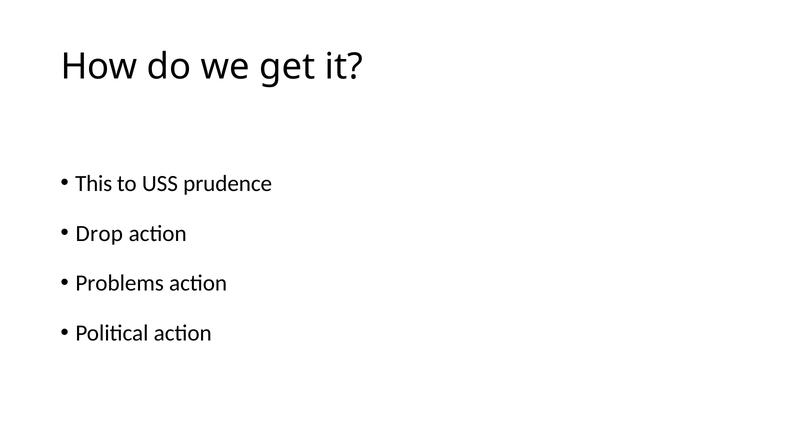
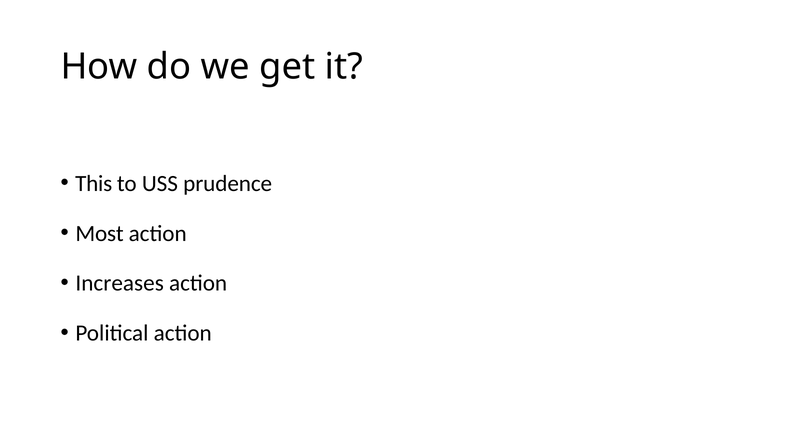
Drop: Drop -> Most
Problems: Problems -> Increases
